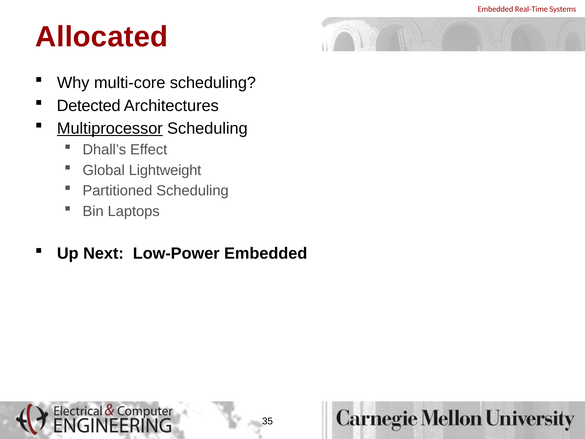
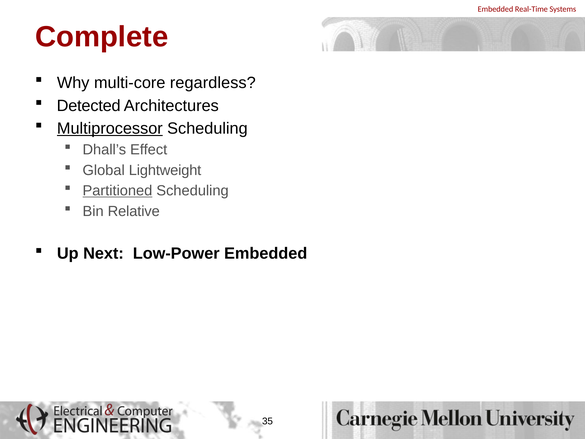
Allocated: Allocated -> Complete
multi-core scheduling: scheduling -> regardless
Partitioned underline: none -> present
Laptops: Laptops -> Relative
